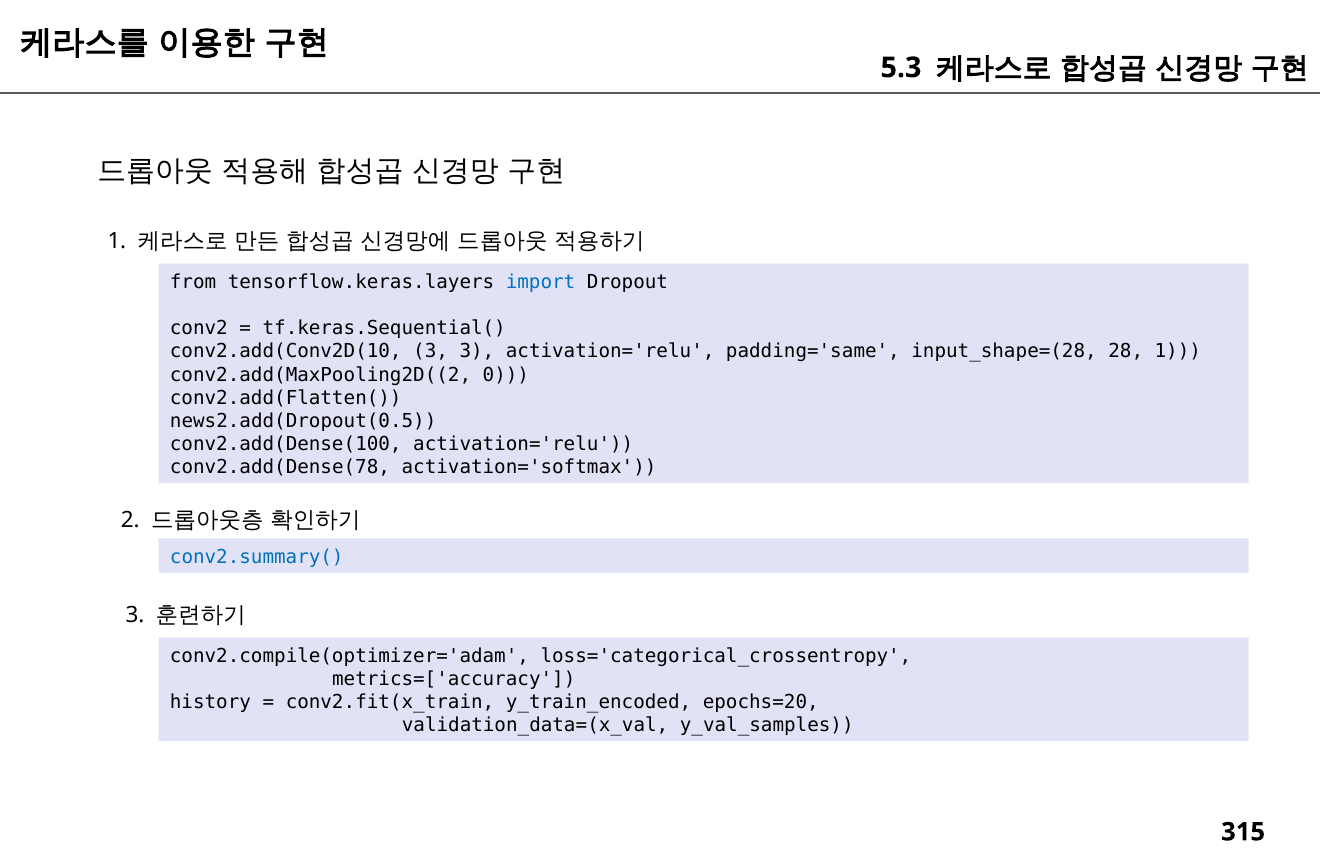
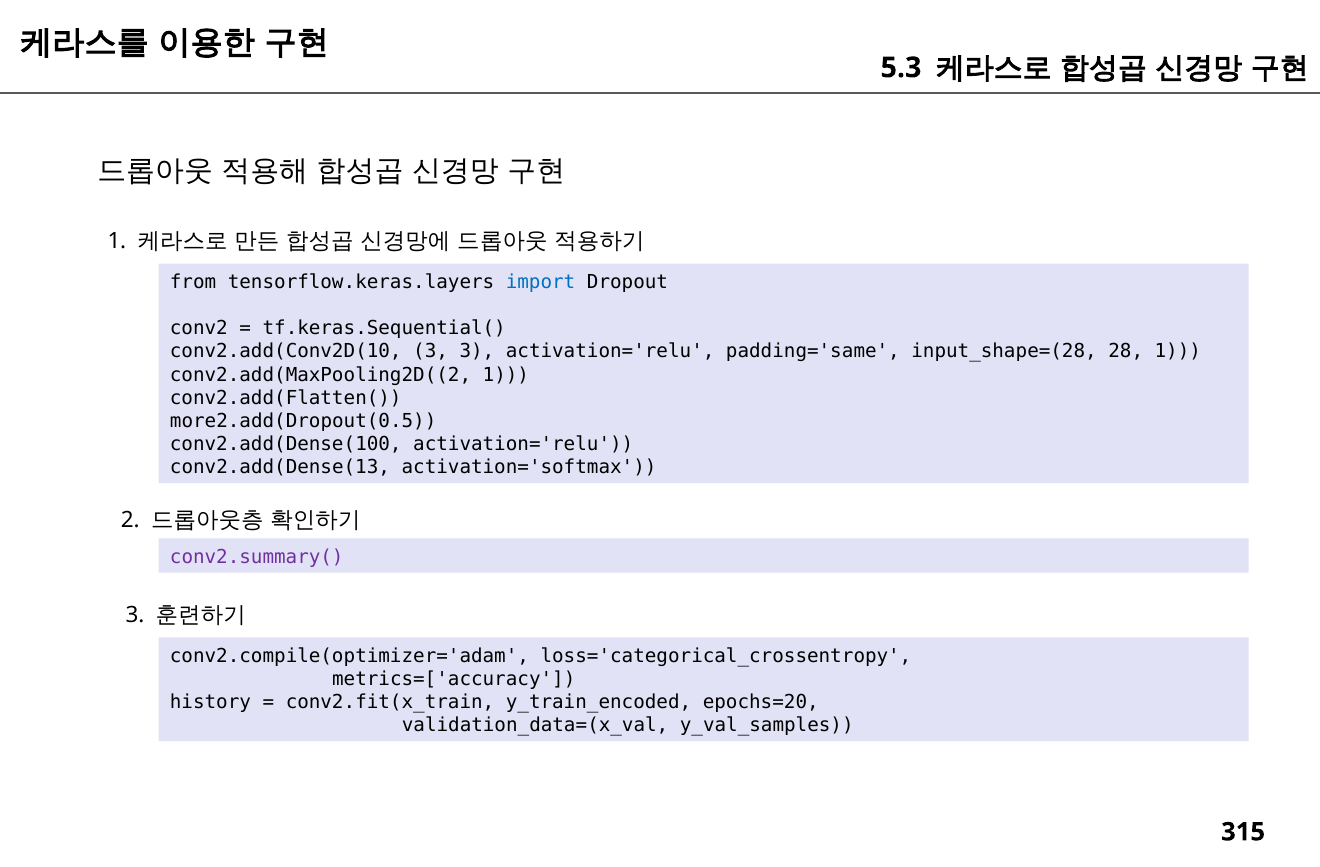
conv2.add(MaxPooling2D((2 0: 0 -> 1
news2.add(Dropout(0.5: news2.add(Dropout(0.5 -> more2.add(Dropout(0.5
conv2.add(Dense(78: conv2.add(Dense(78 -> conv2.add(Dense(13
conv2.summary( colour: blue -> purple
